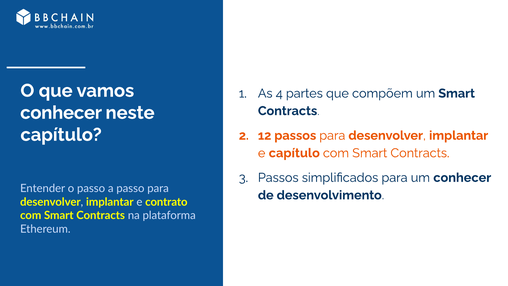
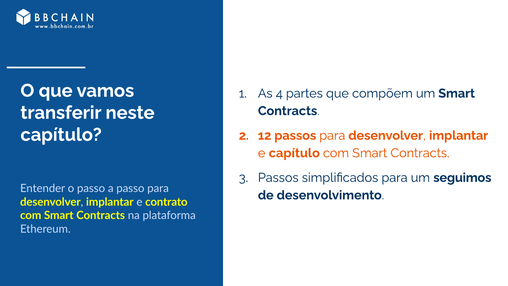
conhecer at (61, 113): conhecer -> transferir
um conhecer: conhecer -> seguimos
